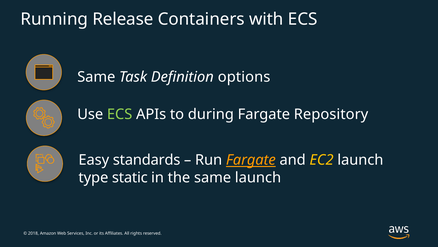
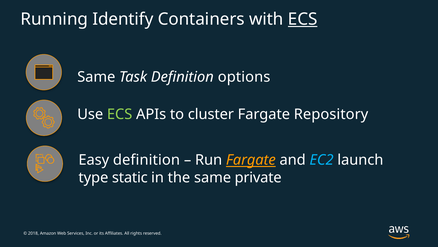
Release: Release -> Identify
ECS at (303, 19) underline: none -> present
during: during -> cluster
Easy standards: standards -> definition
EC2 colour: yellow -> light blue
same launch: launch -> private
